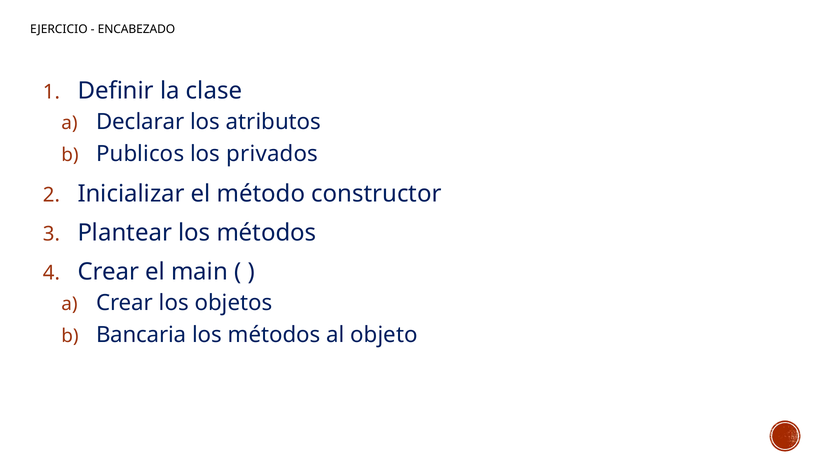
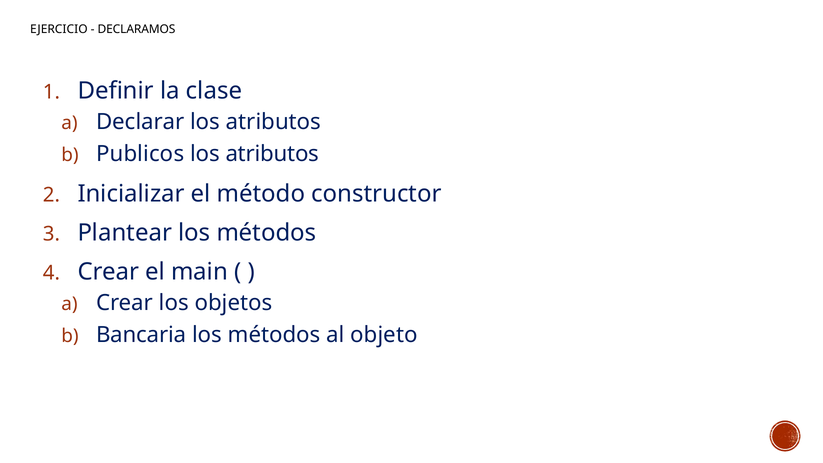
ENCABEZADO: ENCABEZADO -> DECLARAMOS
privados at (272, 154): privados -> atributos
